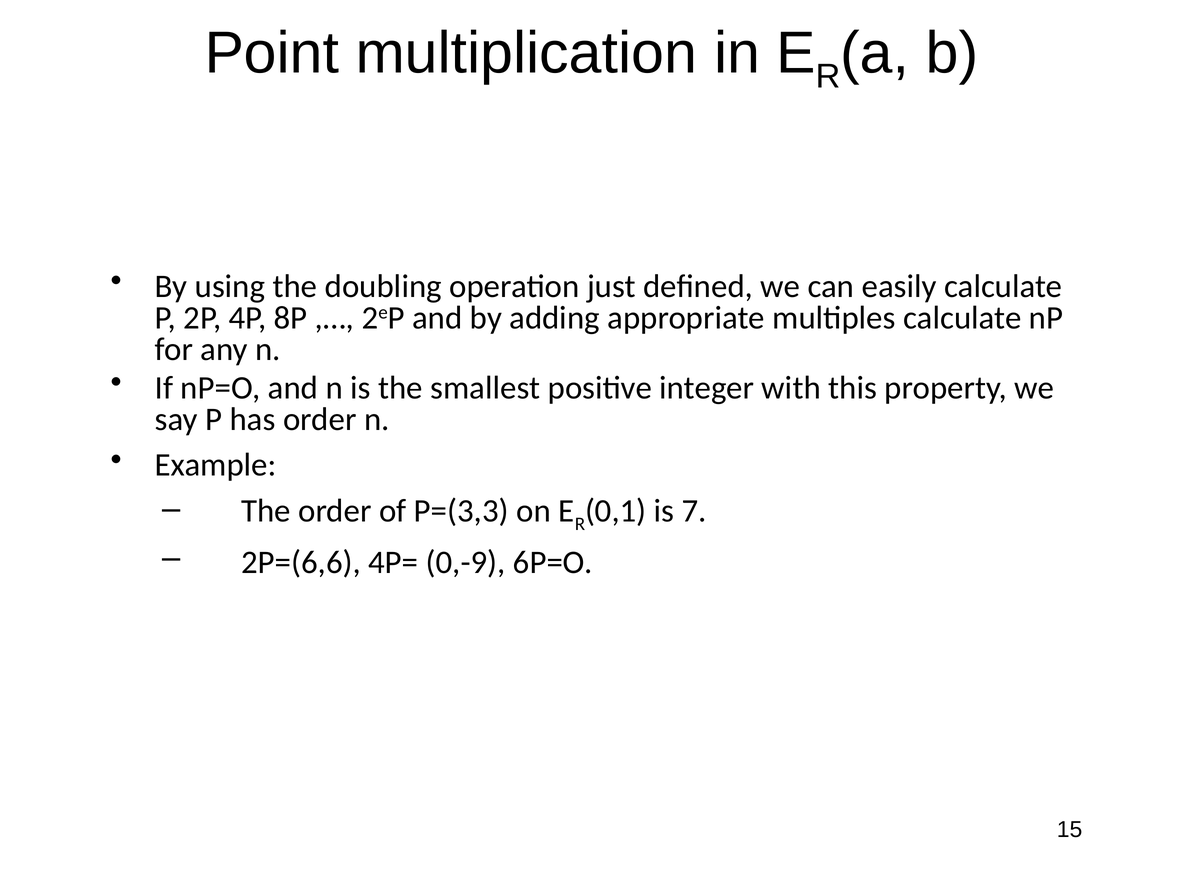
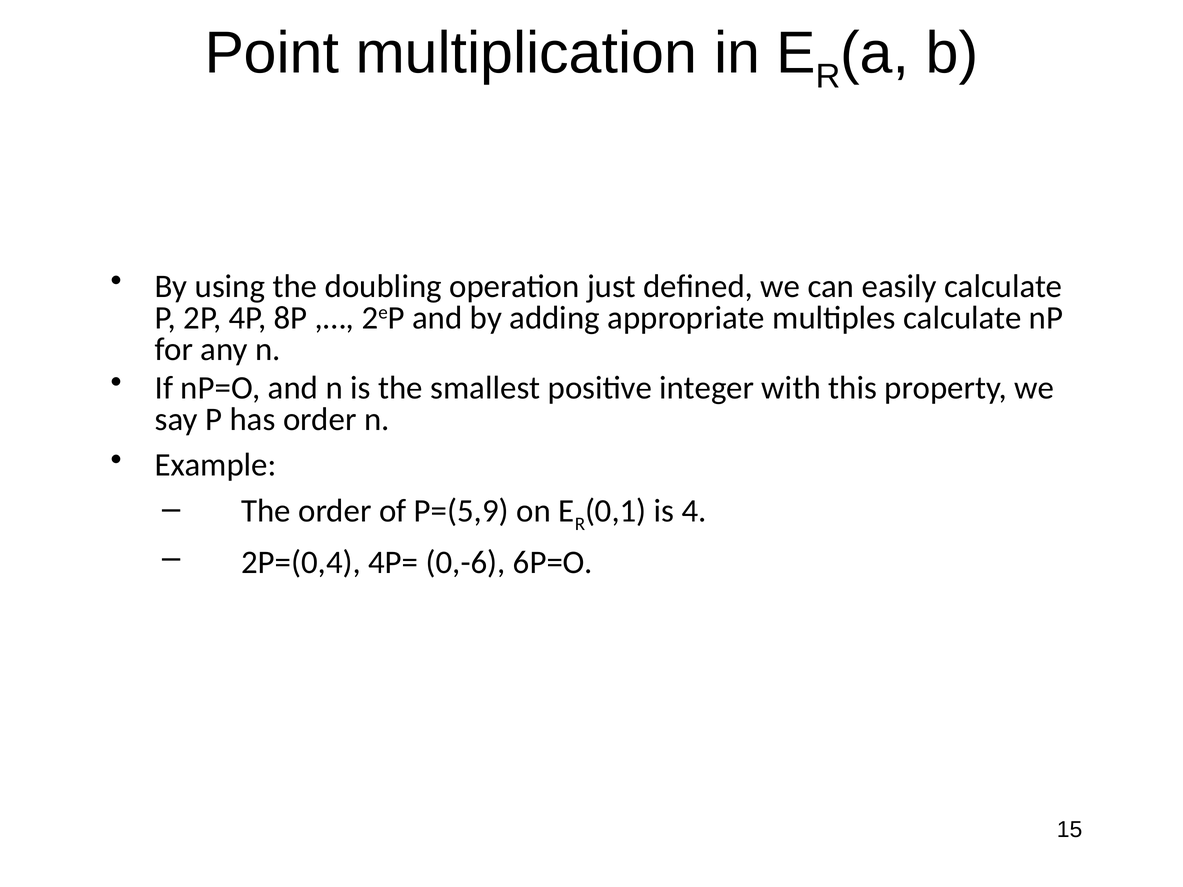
P=(3,3: P=(3,3 -> P=(5,9
7: 7 -> 4
2P=(6,6: 2P=(6,6 -> 2P=(0,4
0,-9: 0,-9 -> 0,-6
